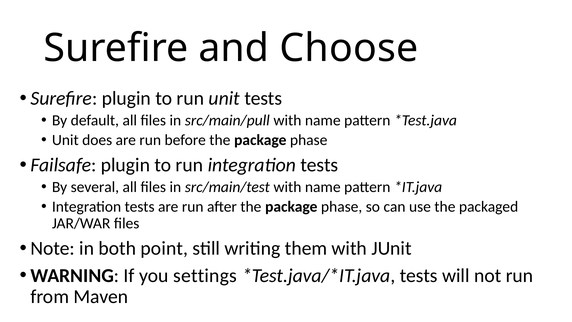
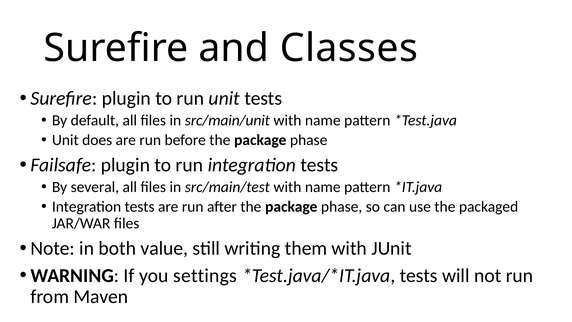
Choose: Choose -> Classes
src/main/pull: src/main/pull -> src/main/unit
point: point -> value
